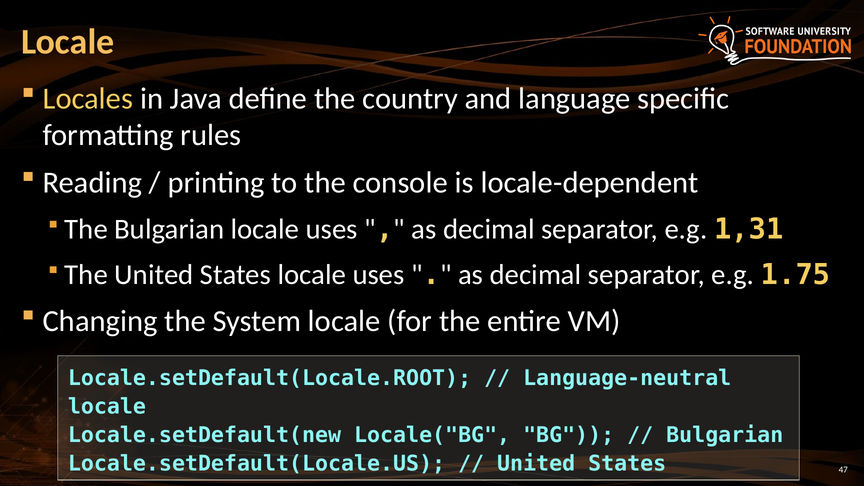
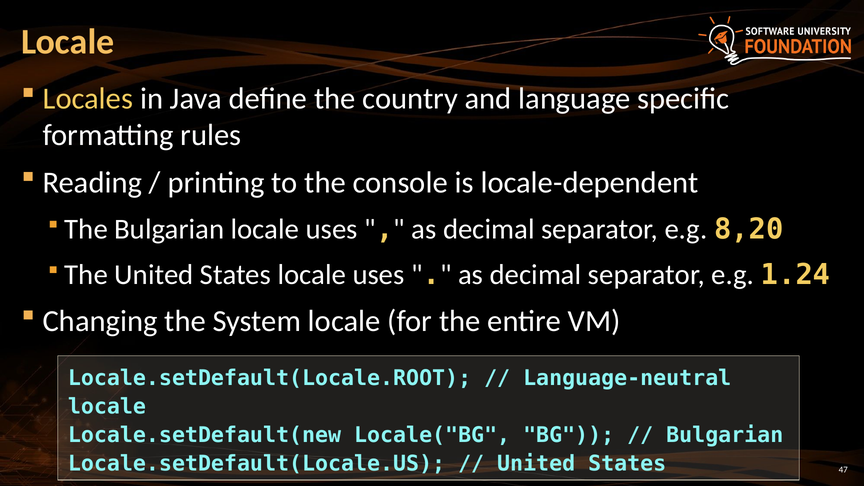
1,31: 1,31 -> 8,20
1.75: 1.75 -> 1.24
